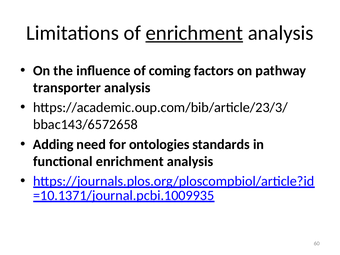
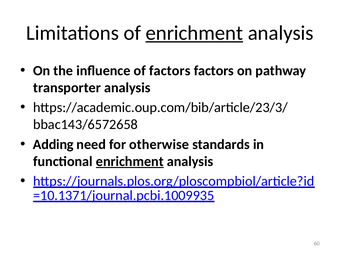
of coming: coming -> factors
ontologies: ontologies -> otherwise
enrichment at (130, 161) underline: none -> present
